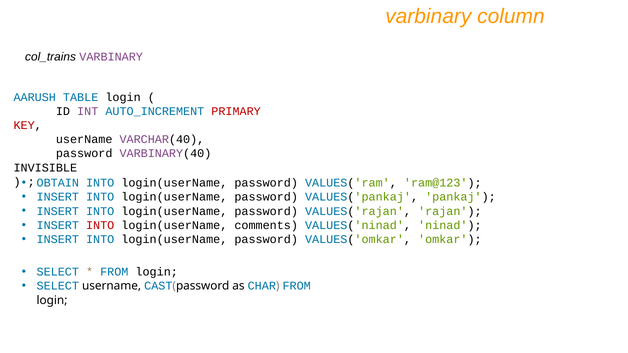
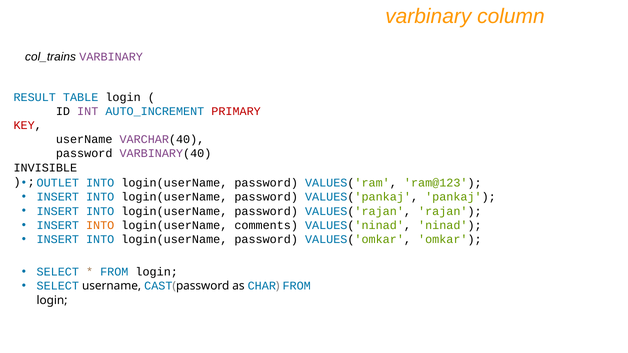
AARUSH: AARUSH -> RESULT
OBTAIN: OBTAIN -> OUTLET
INTO at (100, 225) colour: red -> orange
